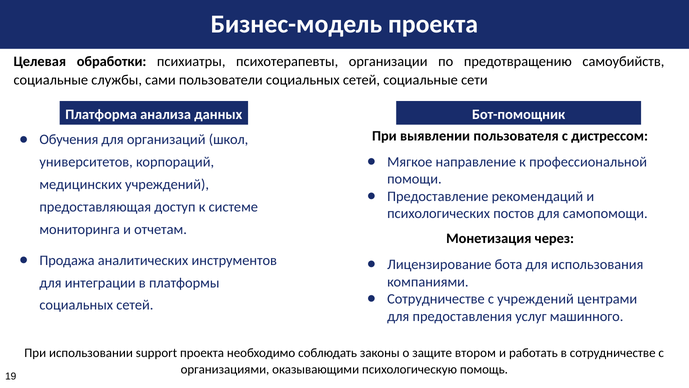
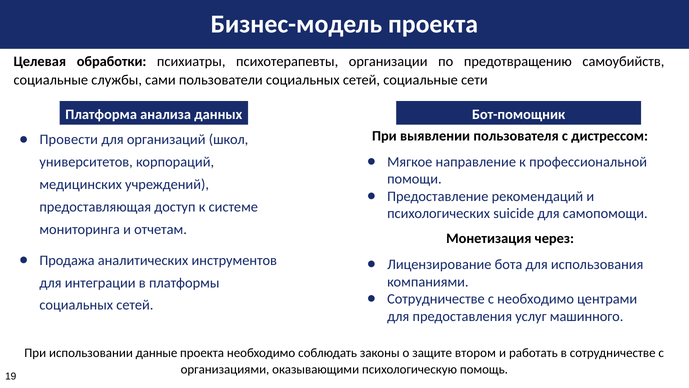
Обучения: Обучения -> Провести
постов: постов -> suicide
с учреждений: учреждений -> необходимо
support: support -> данные
